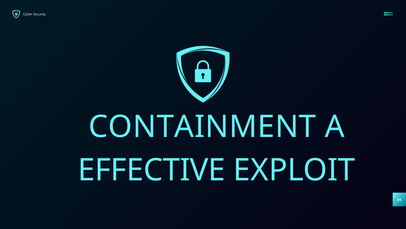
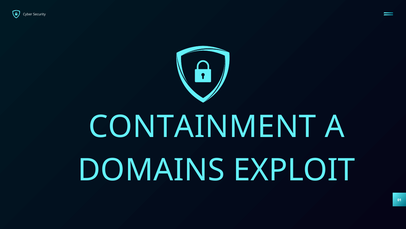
EFFECTIVE: EFFECTIVE -> DOMAINS
